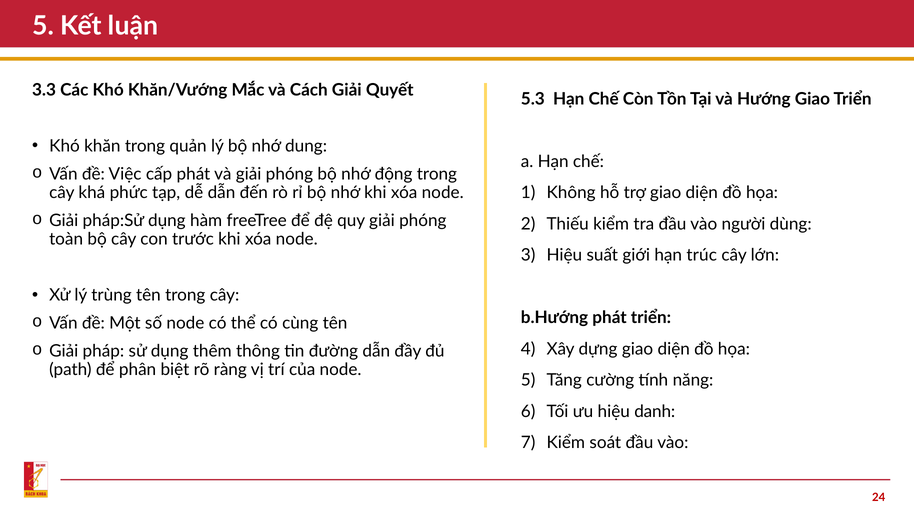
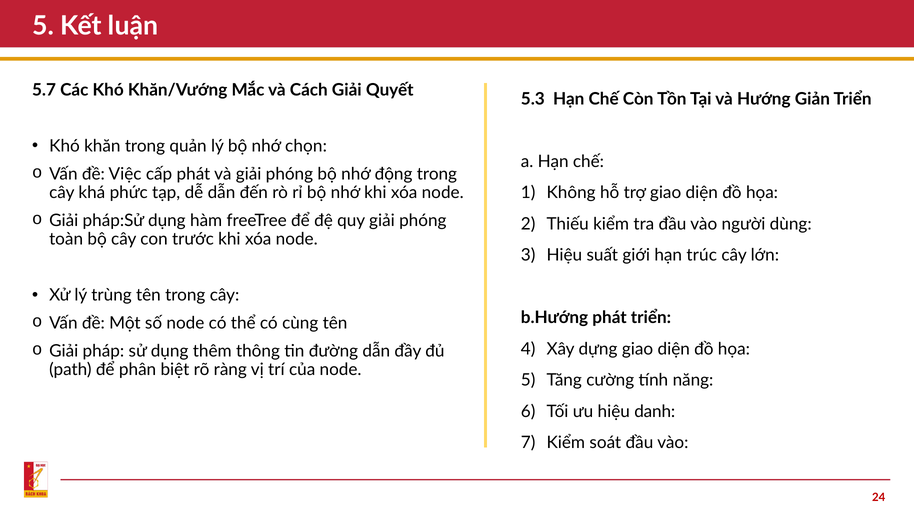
3.3: 3.3 -> 5.7
Hướng Giao: Giao -> Giản
dung: dung -> chọn
